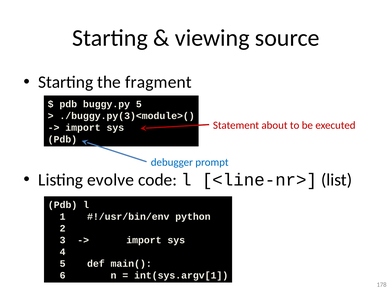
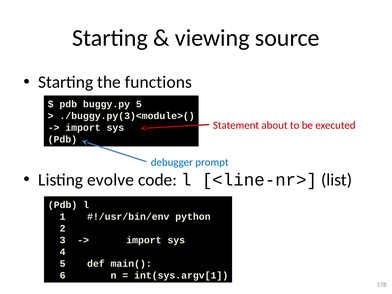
fragment: fragment -> functions
